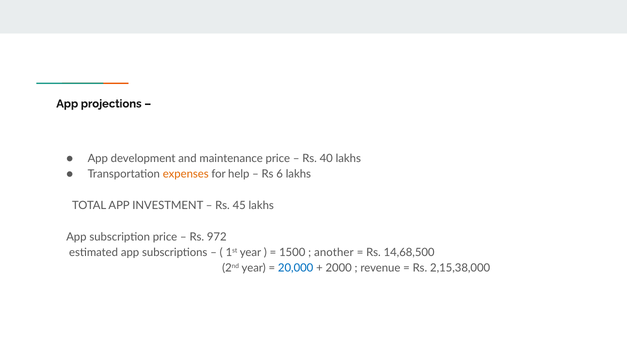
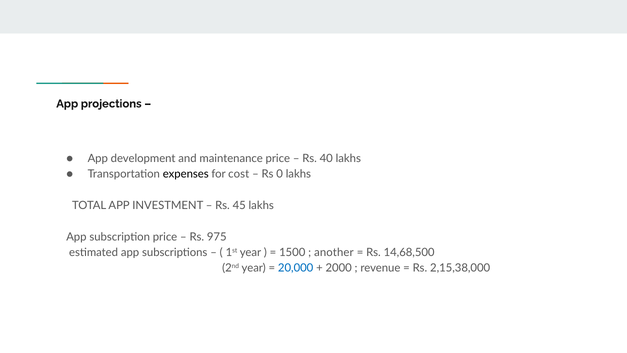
expenses colour: orange -> black
help: help -> cost
6: 6 -> 0
972: 972 -> 975
